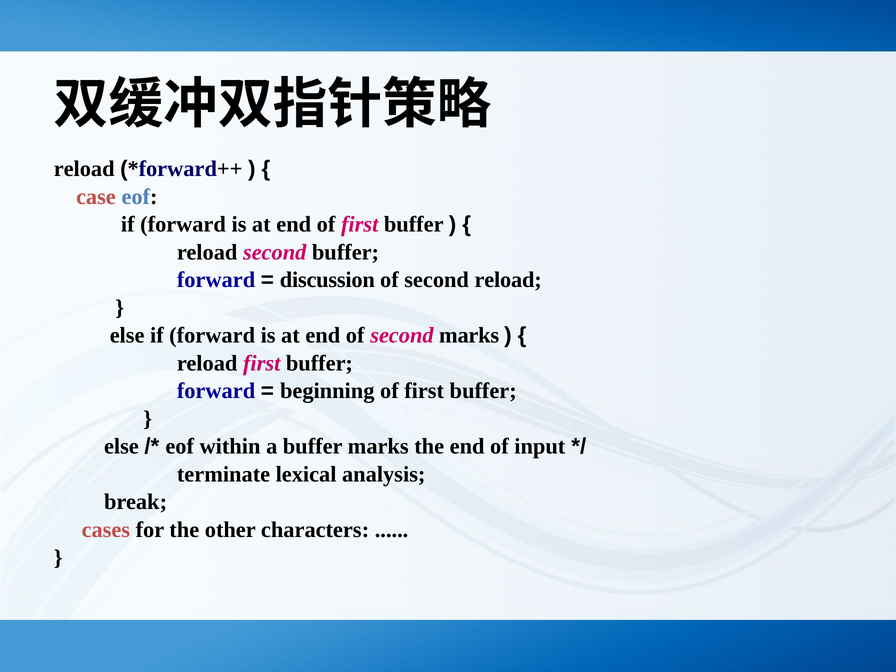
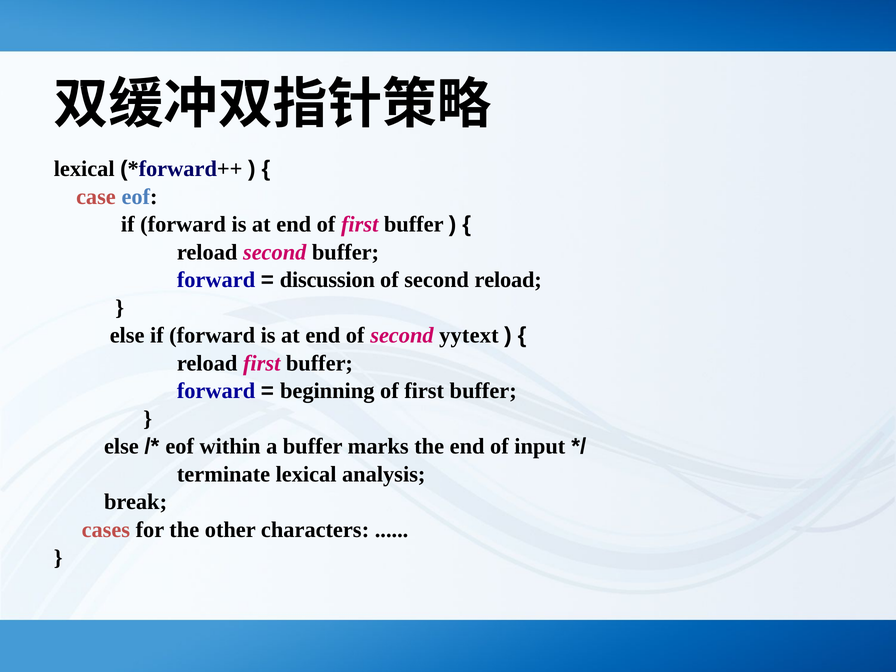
reload at (84, 169): reload -> lexical
second marks: marks -> yytext
